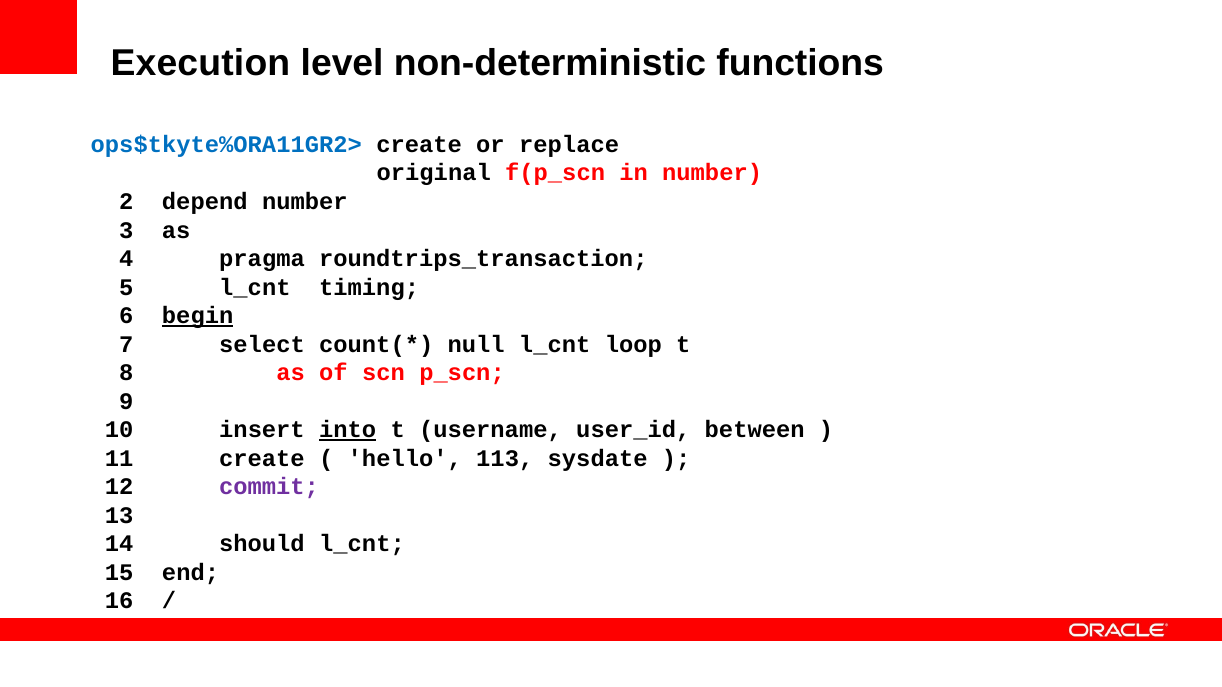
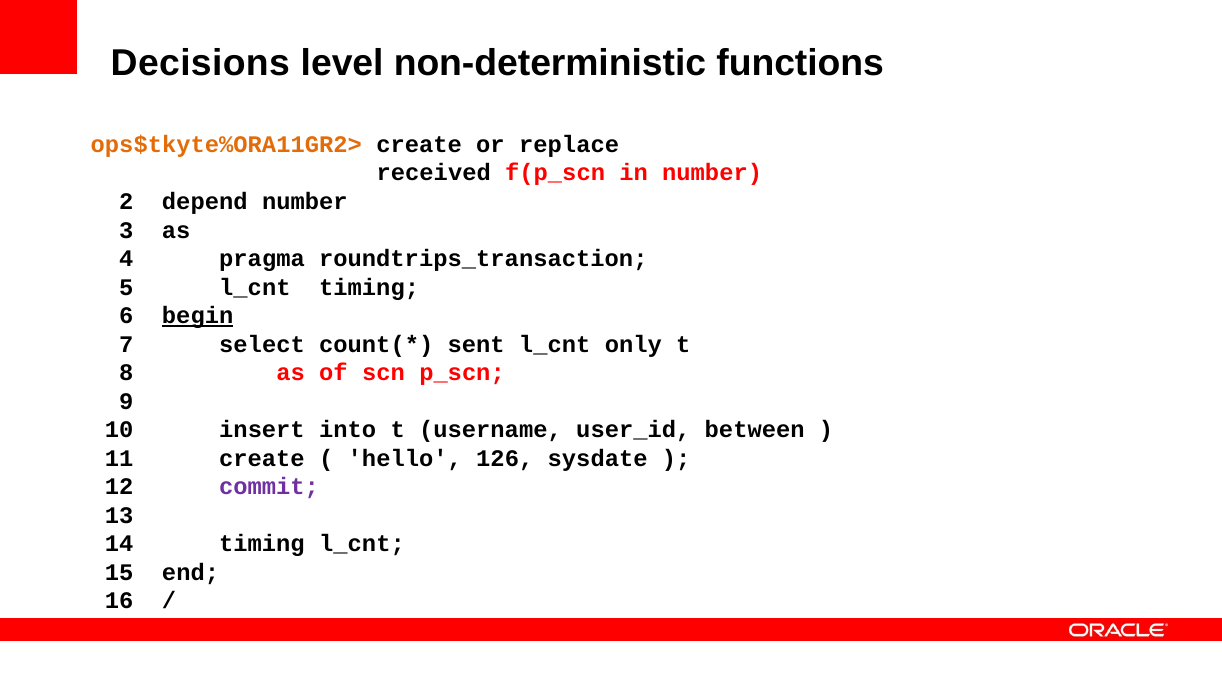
Execution: Execution -> Decisions
ops$tkyte%ORA11GR2> colour: blue -> orange
original: original -> received
null: null -> sent
loop: loop -> only
into underline: present -> none
113: 113 -> 126
14 should: should -> timing
